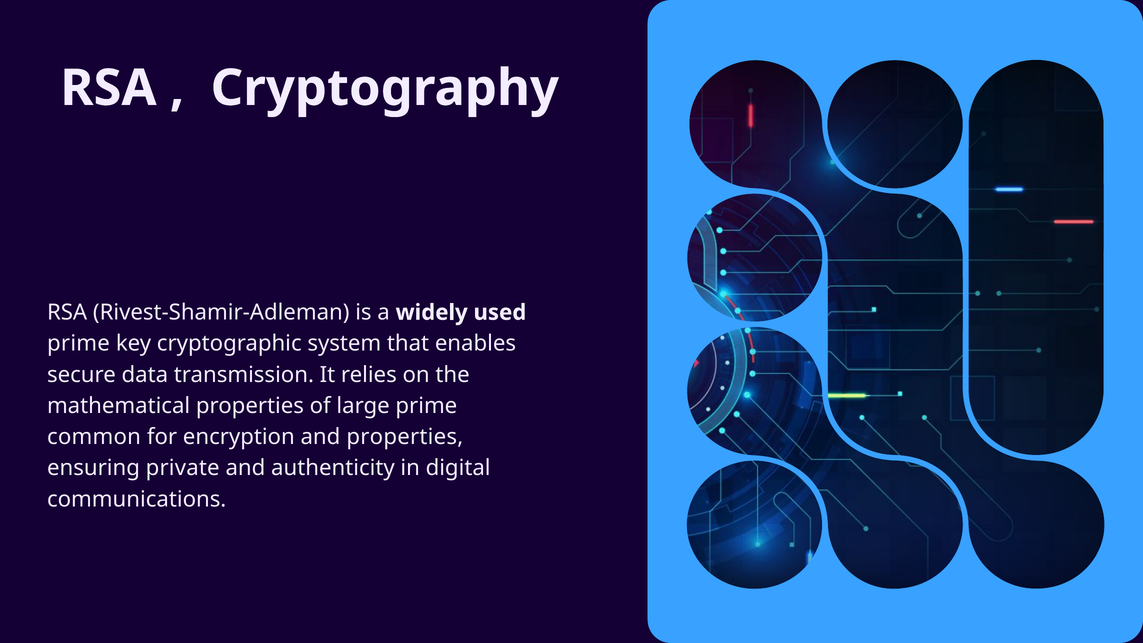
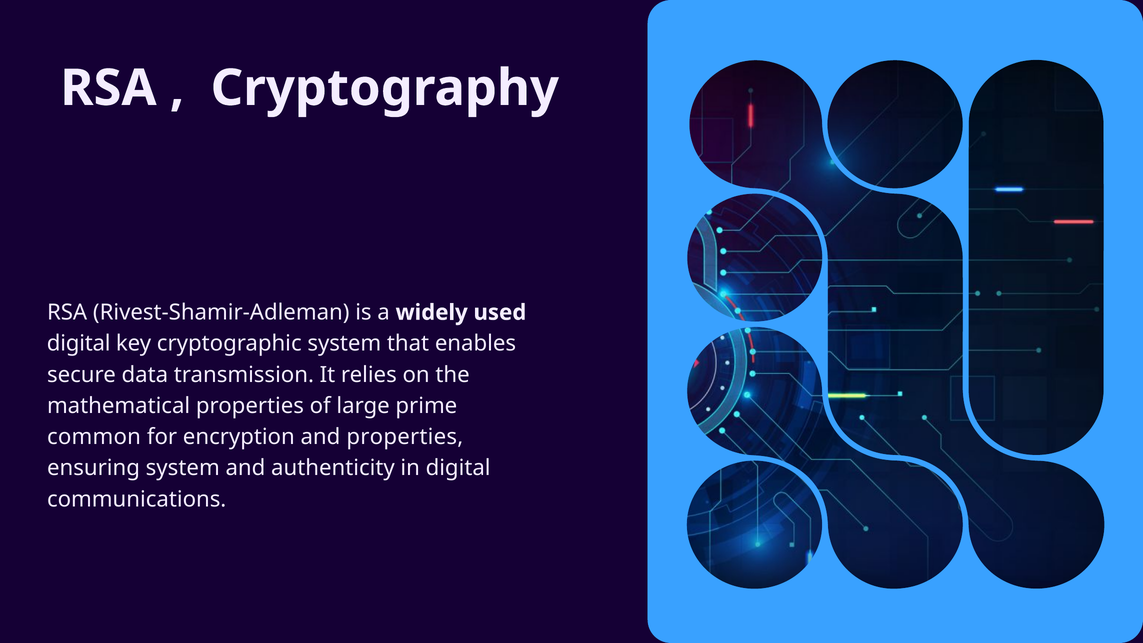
prime at (78, 344): prime -> digital
ensuring private: private -> system
